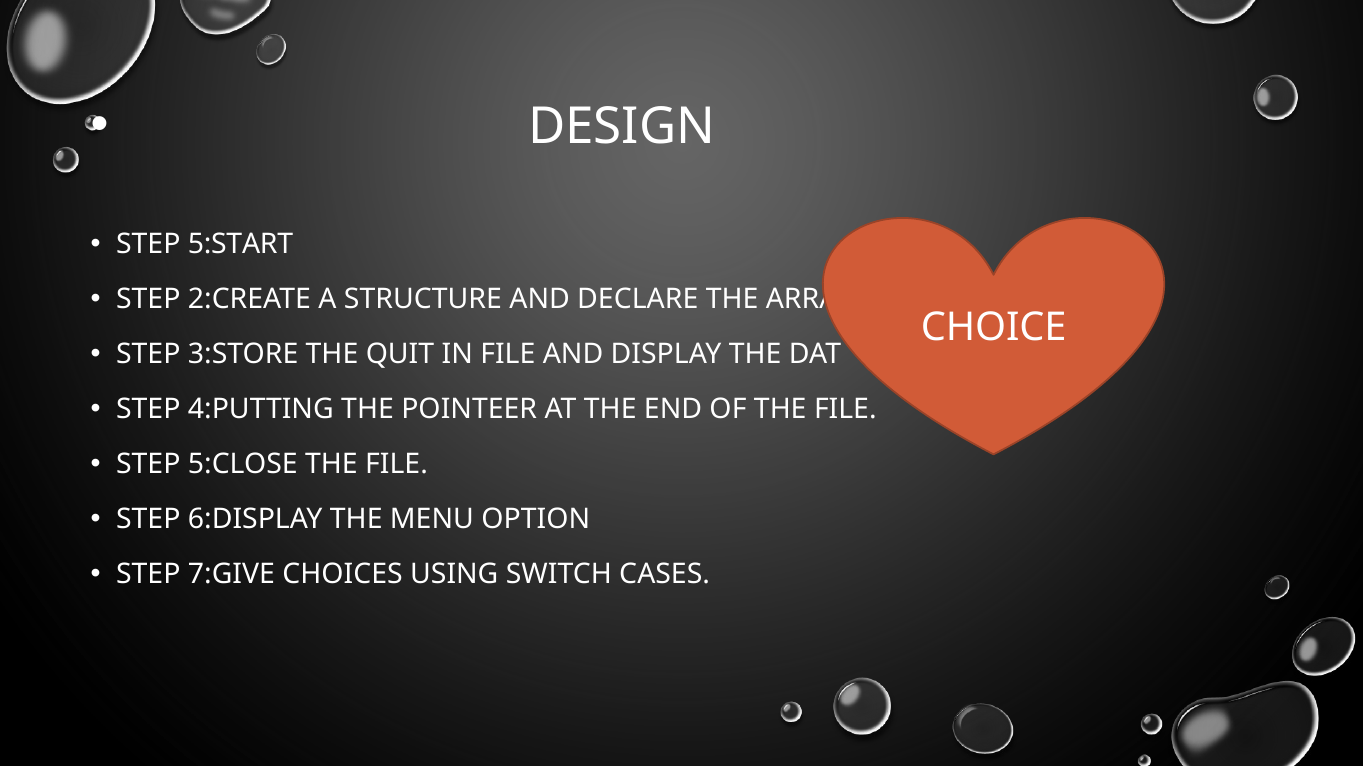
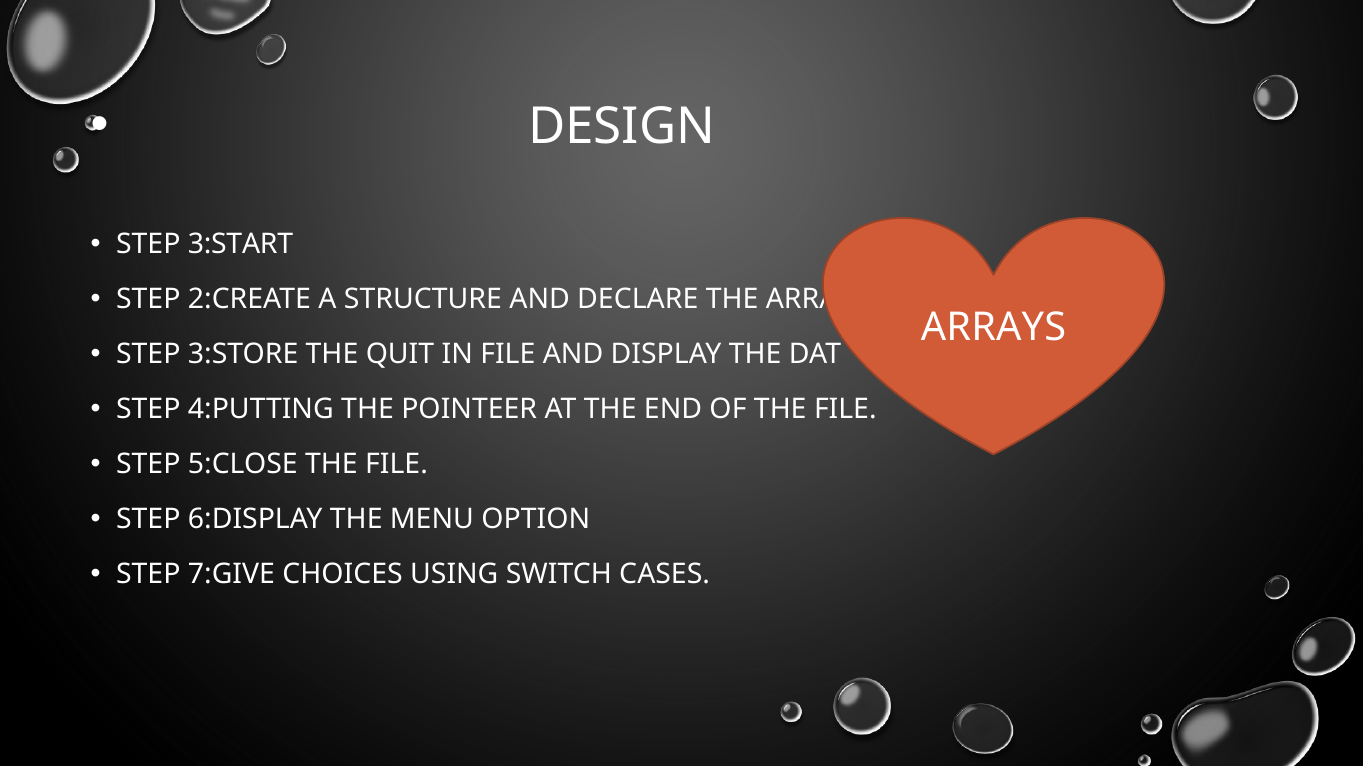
5:START: 5:START -> 3:START
CHOICE at (994, 328): CHOICE -> ARRAYS
